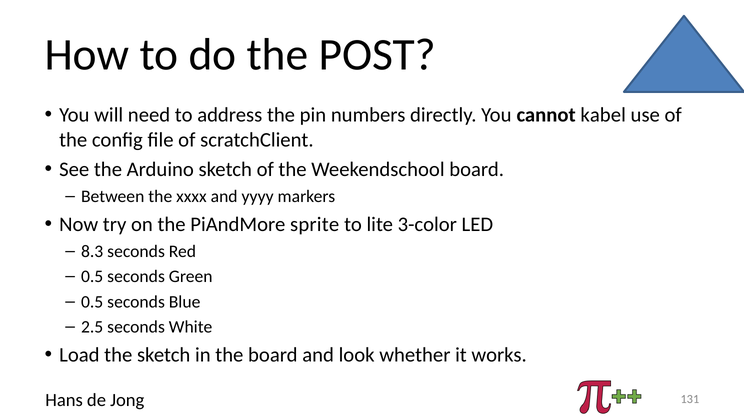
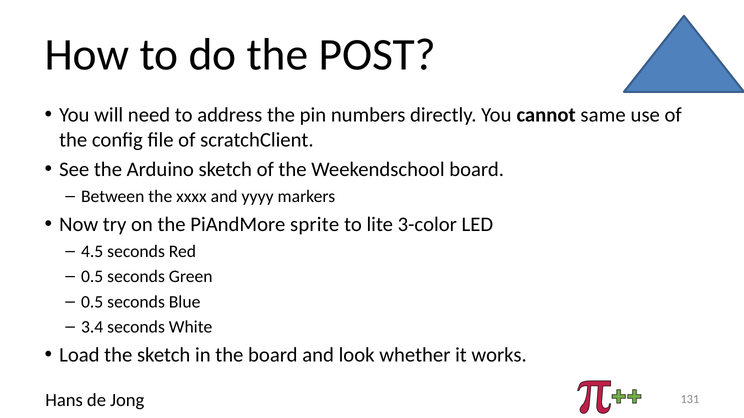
kabel: kabel -> same
8.3: 8.3 -> 4.5
2.5: 2.5 -> 3.4
